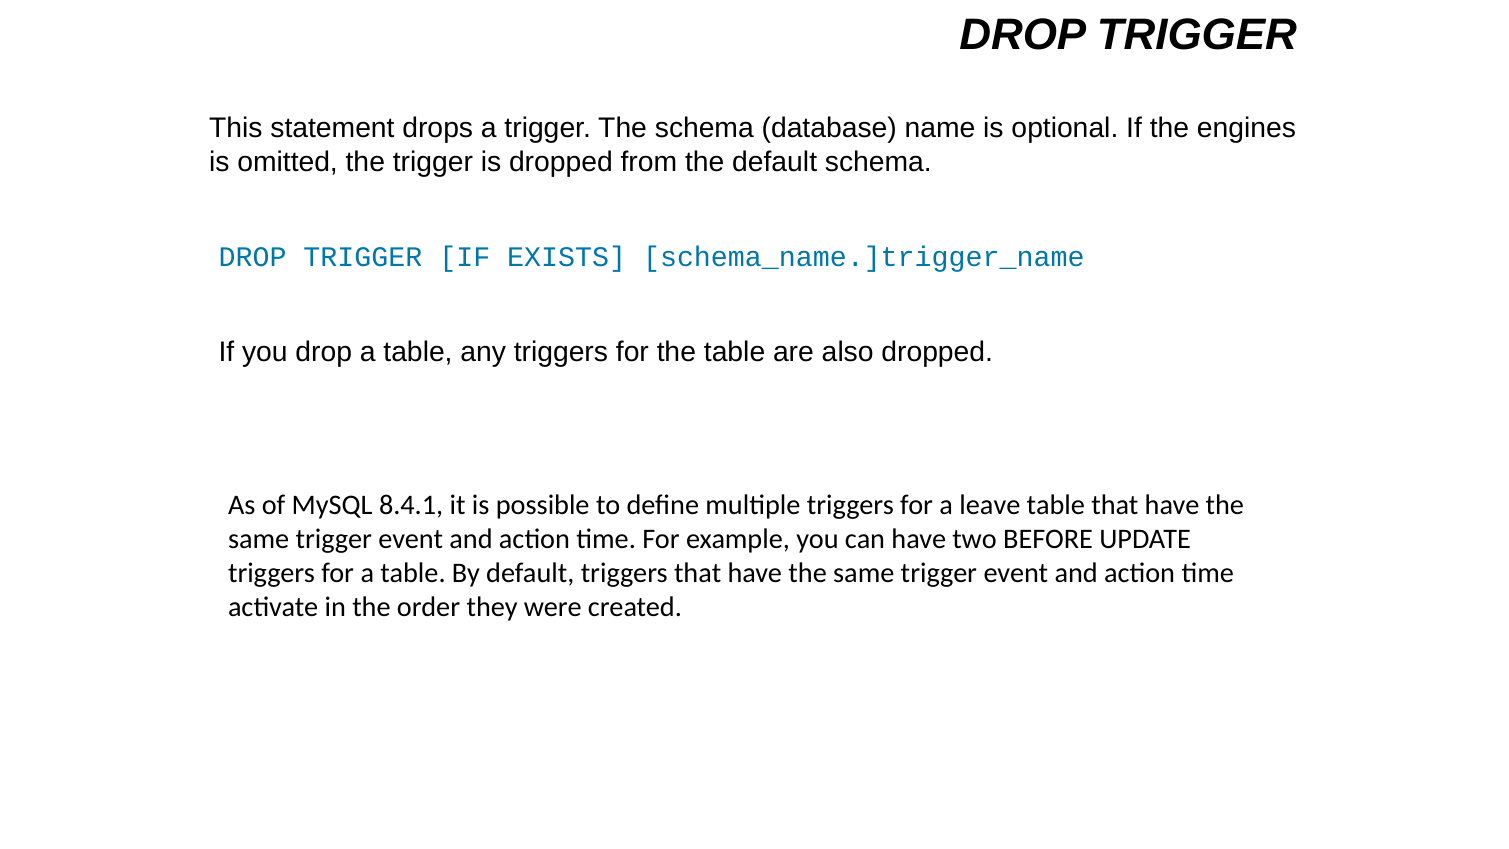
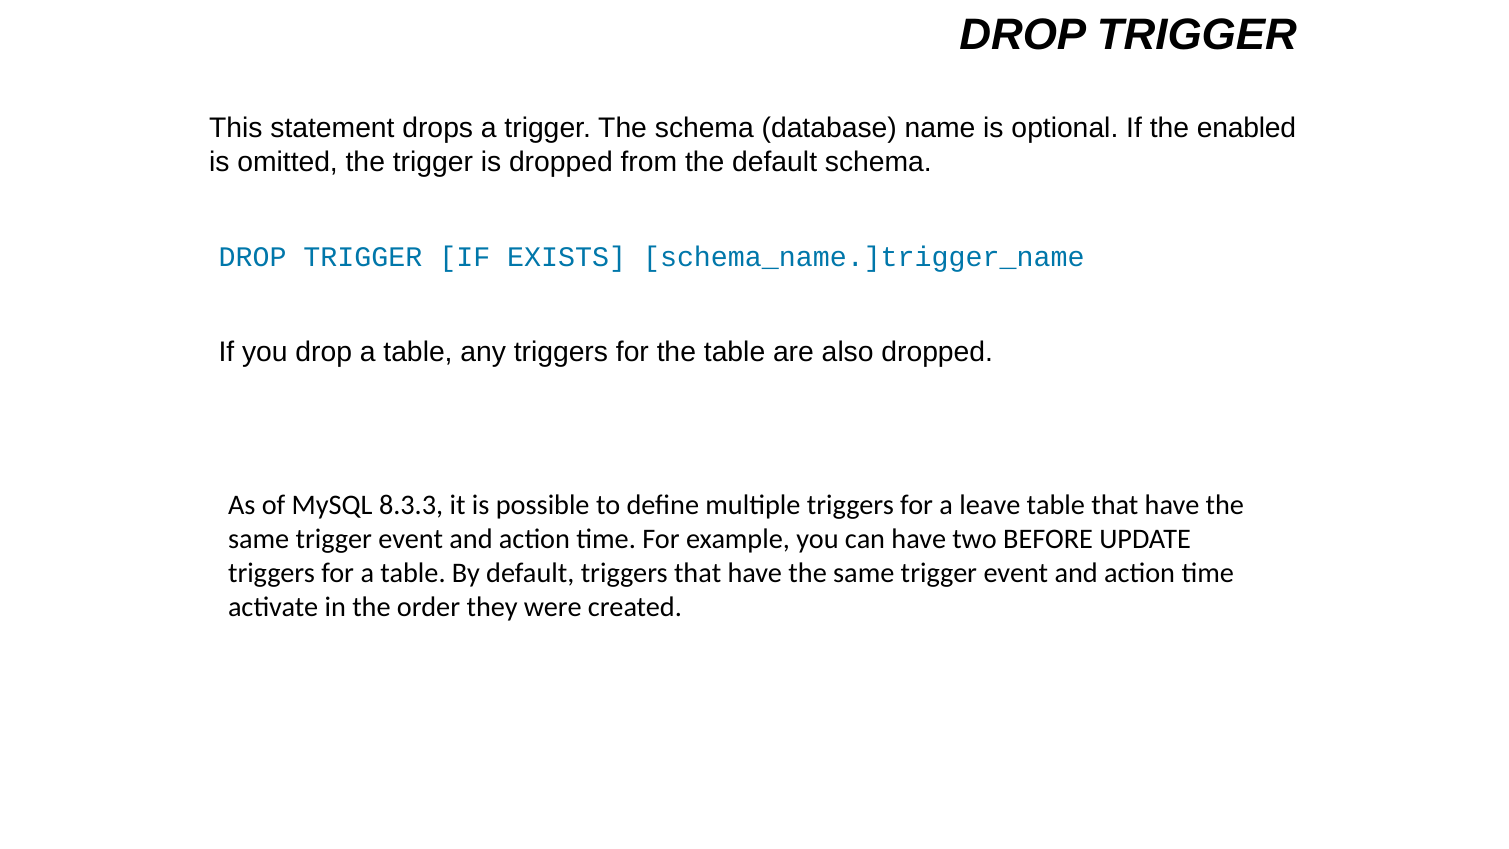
engines: engines -> enabled
8.4.1: 8.4.1 -> 8.3.3
